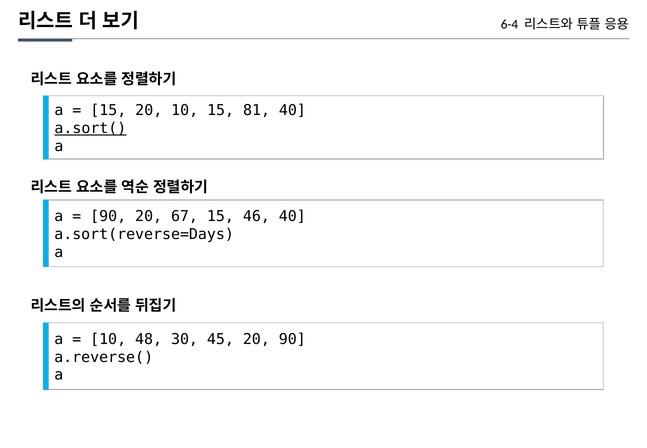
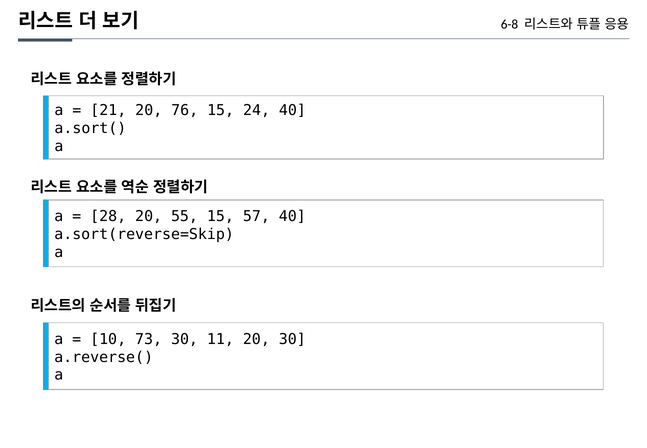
6-4: 6-4 -> 6-8
15 at (108, 111): 15 -> 21
20 10: 10 -> 76
81: 81 -> 24
a.sort( underline: present -> none
90 at (108, 217): 90 -> 28
67: 67 -> 55
46: 46 -> 57
a.sort(reverse=Days: a.sort(reverse=Days -> a.sort(reverse=Skip
48: 48 -> 73
45: 45 -> 11
20 90: 90 -> 30
